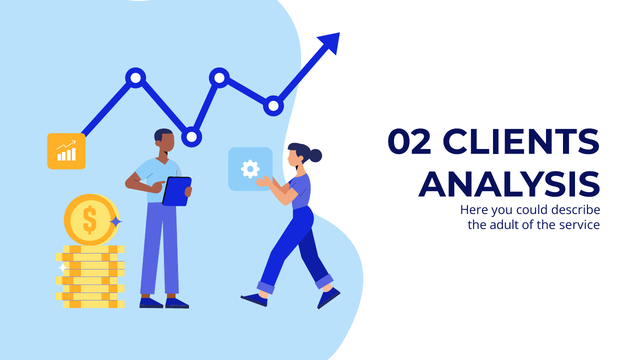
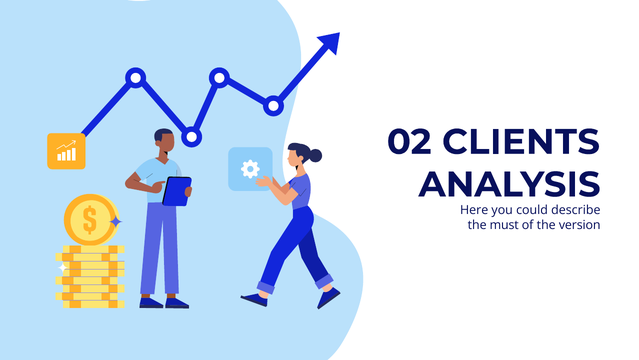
adult: adult -> must
service: service -> version
